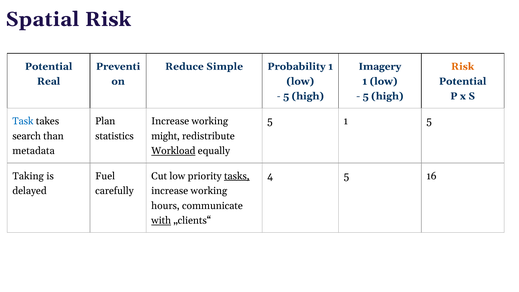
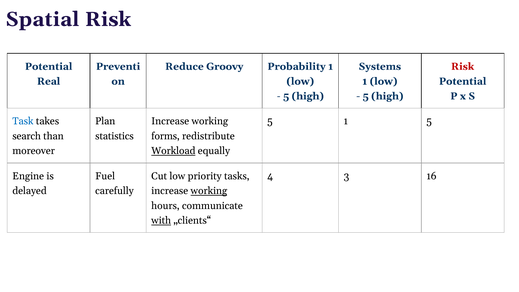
Simple: Simple -> Groovy
Imagery: Imagery -> Systems
Risk at (463, 66) colour: orange -> red
might: might -> forms
metadata: metadata -> moreover
Taking: Taking -> Engine
tasks underline: present -> none
4 5: 5 -> 3
working at (209, 191) underline: none -> present
